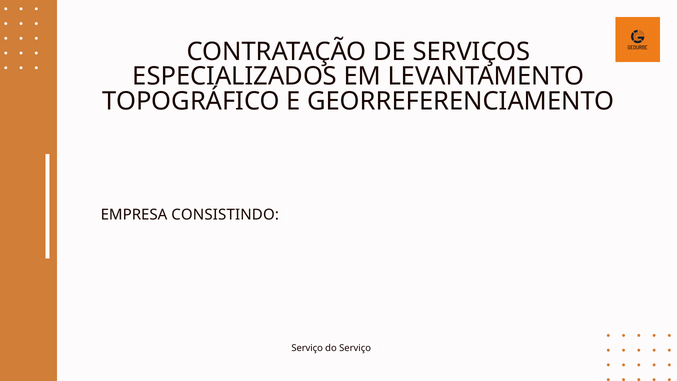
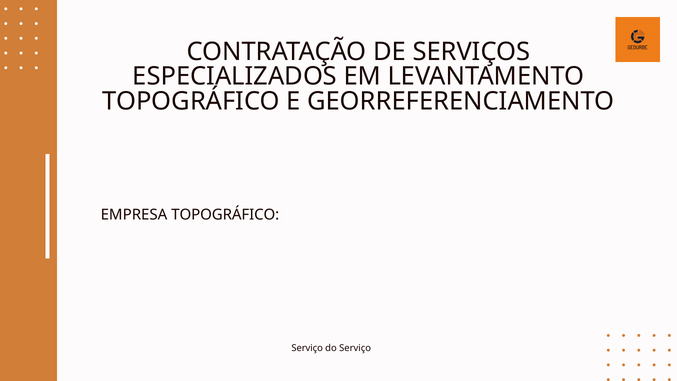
EMPRESA CONSISTINDO: CONSISTINDO -> TOPOGRÁFICO
